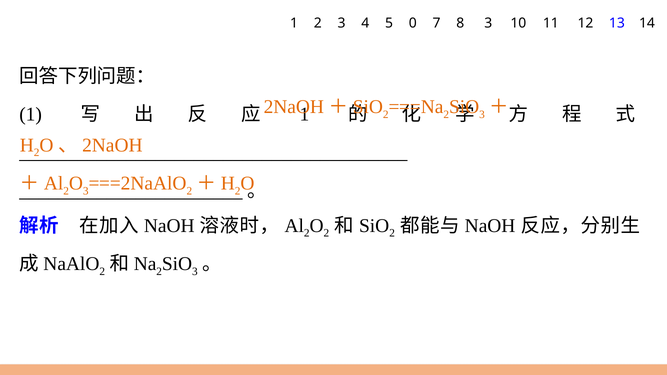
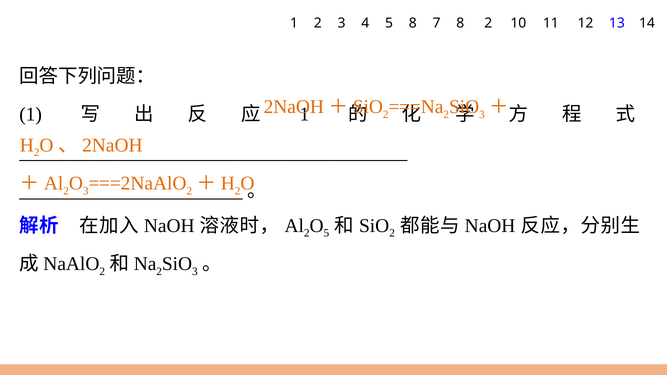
5 0: 0 -> 8
8 3: 3 -> 2
2 at (326, 233): 2 -> 5
